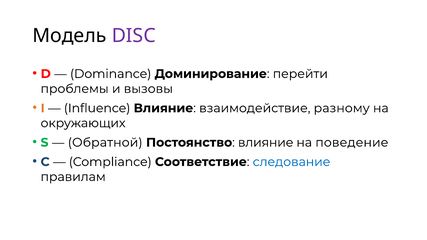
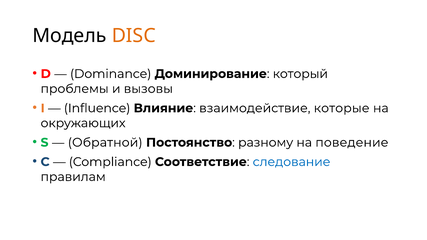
DISC colour: purple -> orange
перейти: перейти -> который
разному: разному -> которые
Постоянство влияние: влияние -> разному
